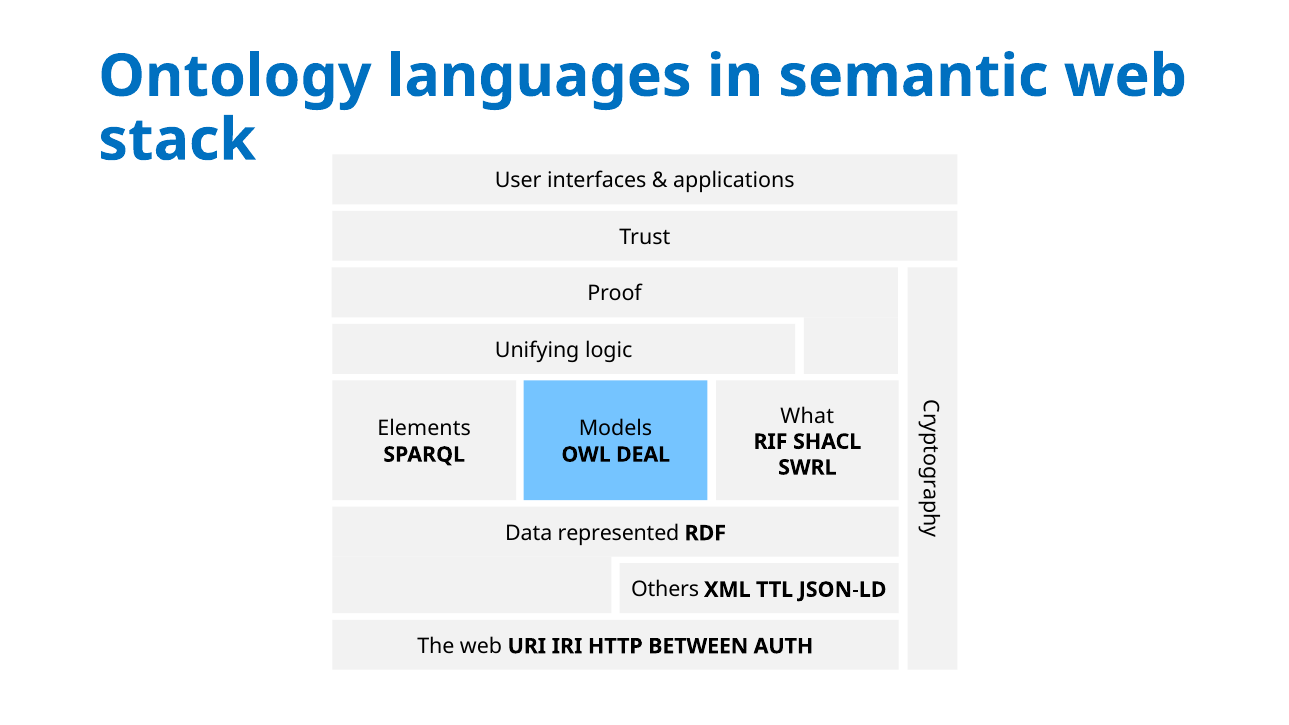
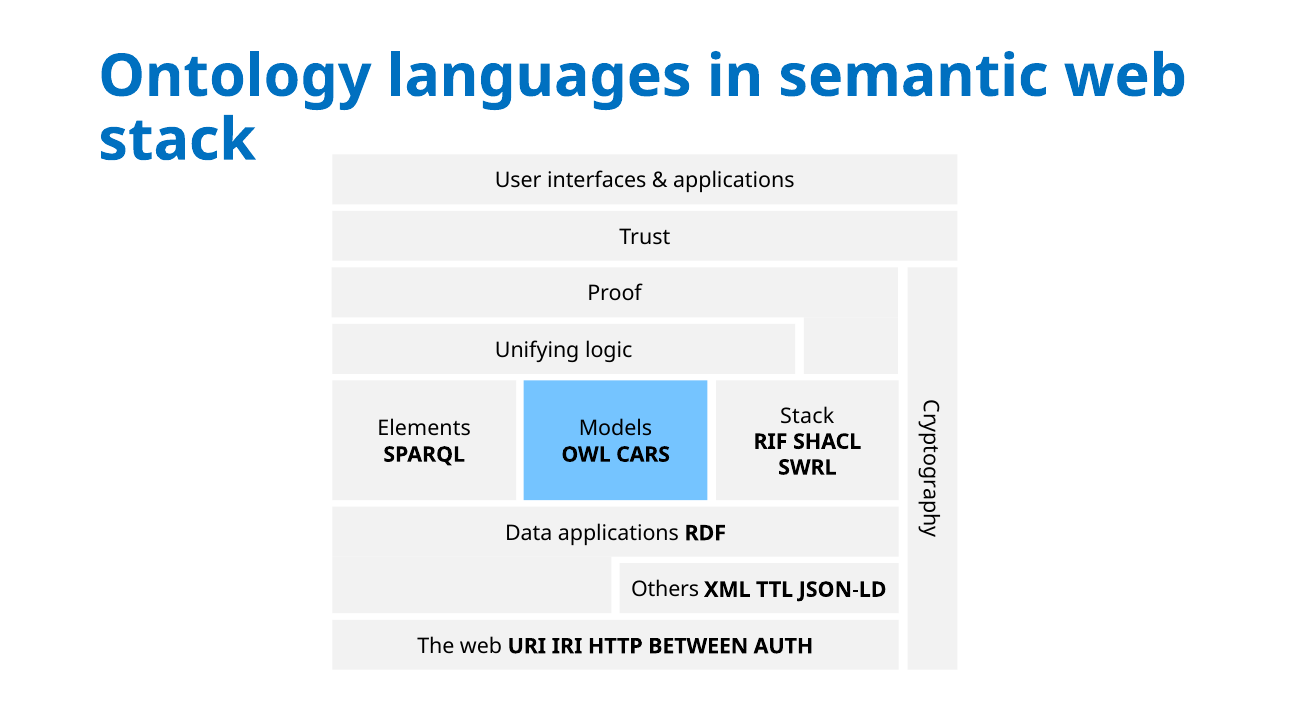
What at (807, 416): What -> Stack
DEAL: DEAL -> CARS
Data represented: represented -> applications
